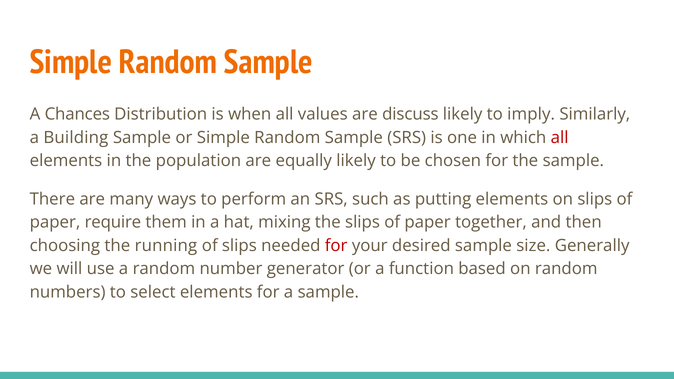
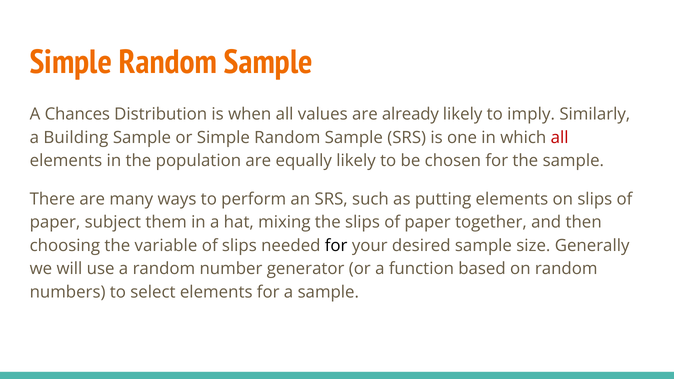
discuss: discuss -> already
require: require -> subject
running: running -> variable
for at (336, 246) colour: red -> black
